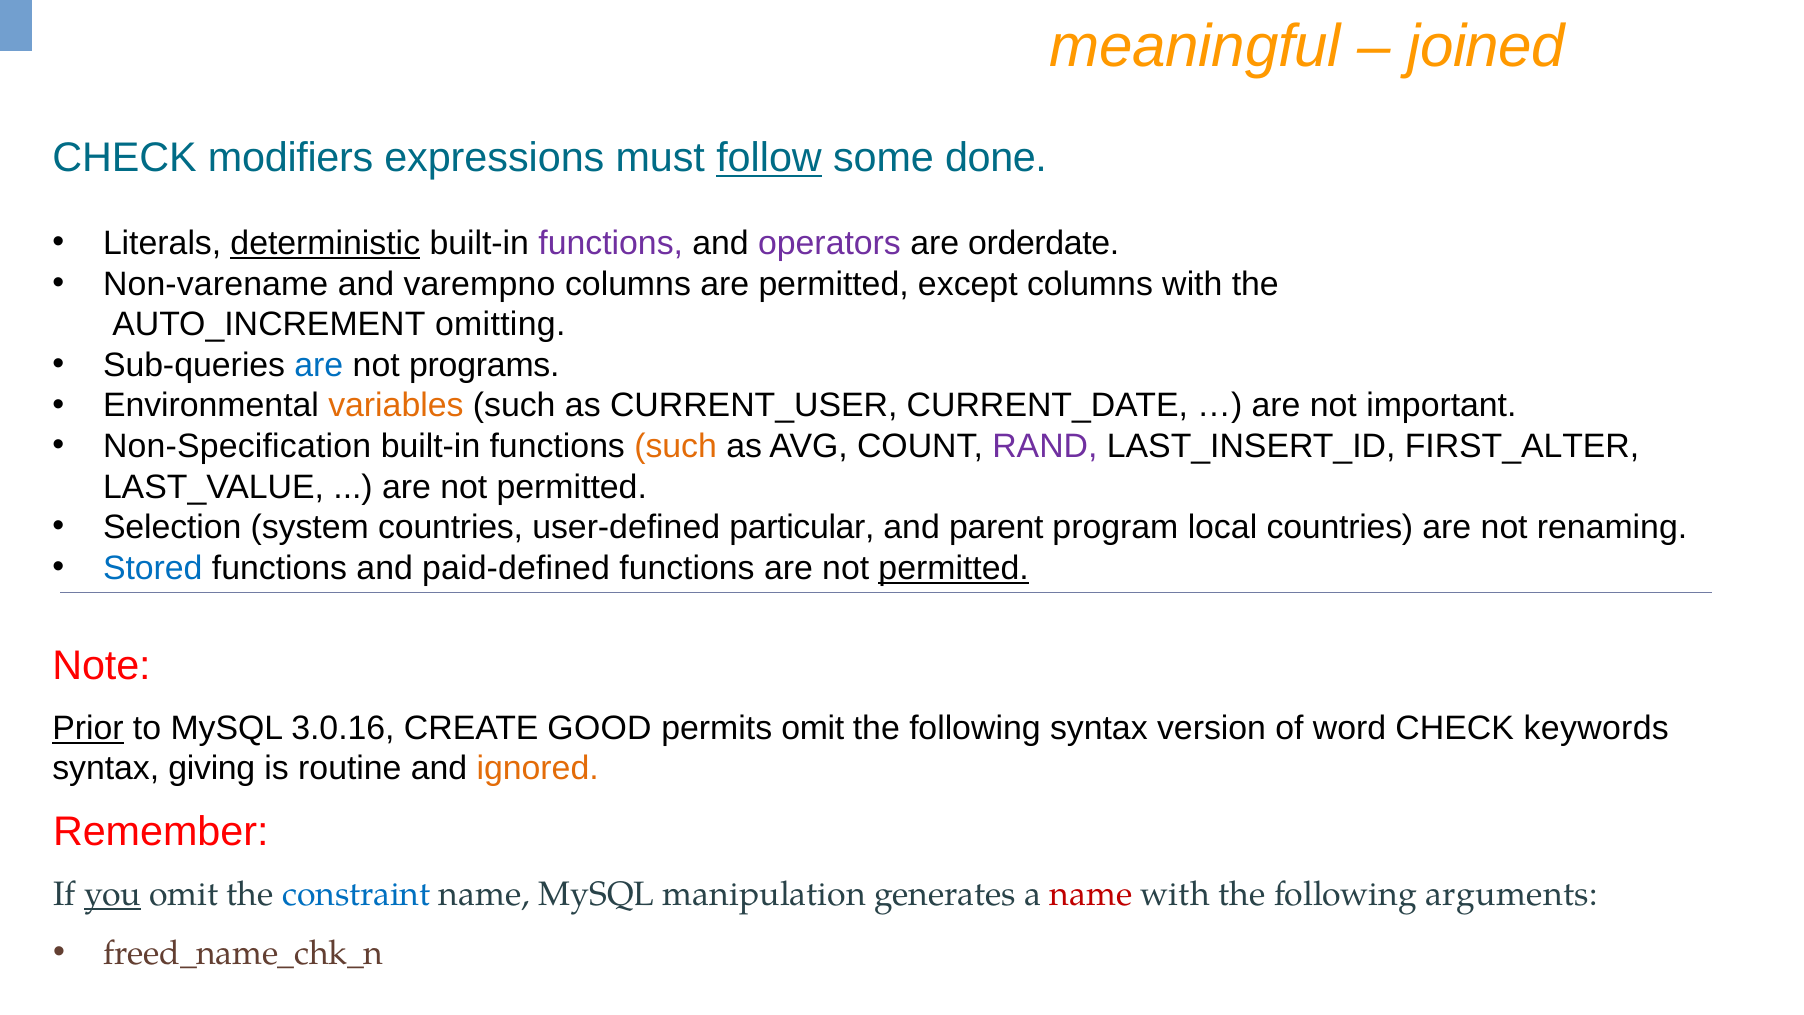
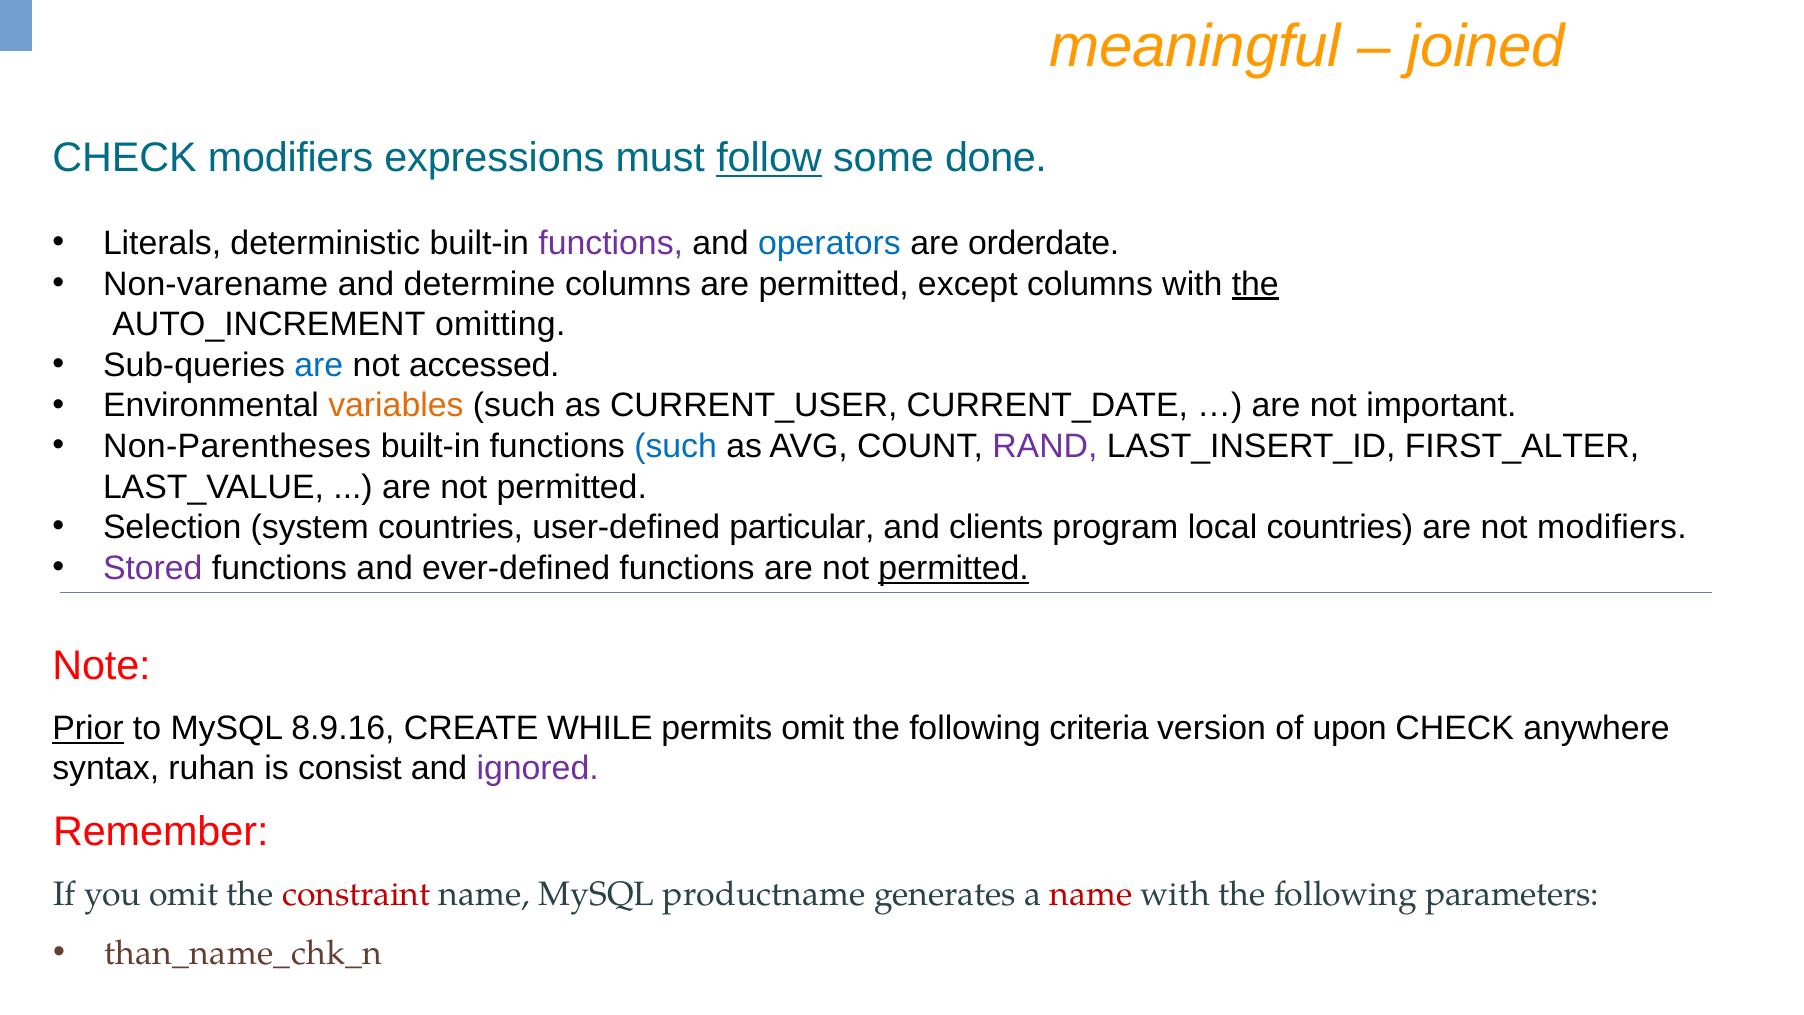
deterministic underline: present -> none
operators colour: purple -> blue
varempno: varempno -> determine
the at (1255, 284) underline: none -> present
programs: programs -> accessed
Non-Specification: Non-Specification -> Non-Parentheses
such at (676, 446) colour: orange -> blue
parent: parent -> clients
not renaming: renaming -> modifiers
Stored colour: blue -> purple
paid-defined: paid-defined -> ever-defined
3.0.16: 3.0.16 -> 8.9.16
GOOD: GOOD -> WHILE
following syntax: syntax -> criteria
word: word -> upon
keywords: keywords -> anywhere
giving: giving -> ruhan
routine: routine -> consist
ignored colour: orange -> purple
you underline: present -> none
constraint colour: blue -> red
manipulation: manipulation -> productname
arguments: arguments -> parameters
freed_name_chk_n: freed_name_chk_n -> than_name_chk_n
